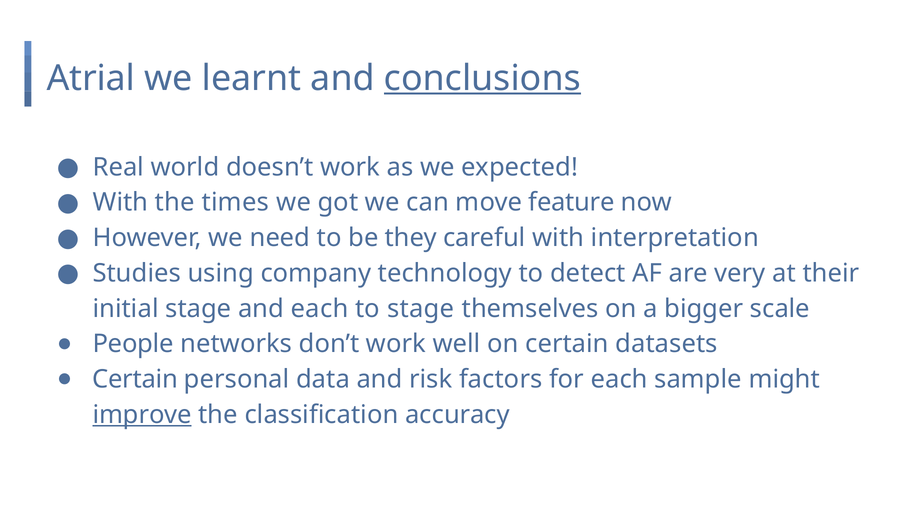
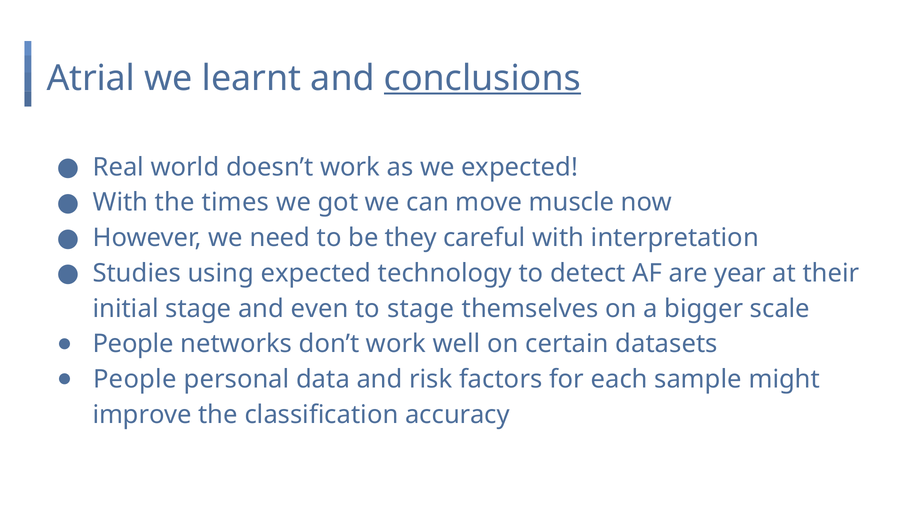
feature: feature -> muscle
using company: company -> expected
very: very -> year
and each: each -> even
Certain at (135, 379): Certain -> People
improve underline: present -> none
